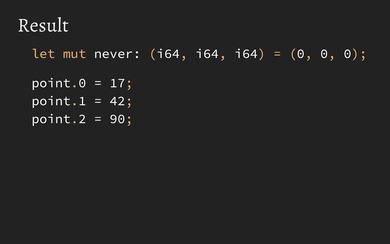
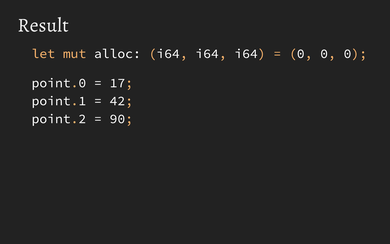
never: never -> alloc
